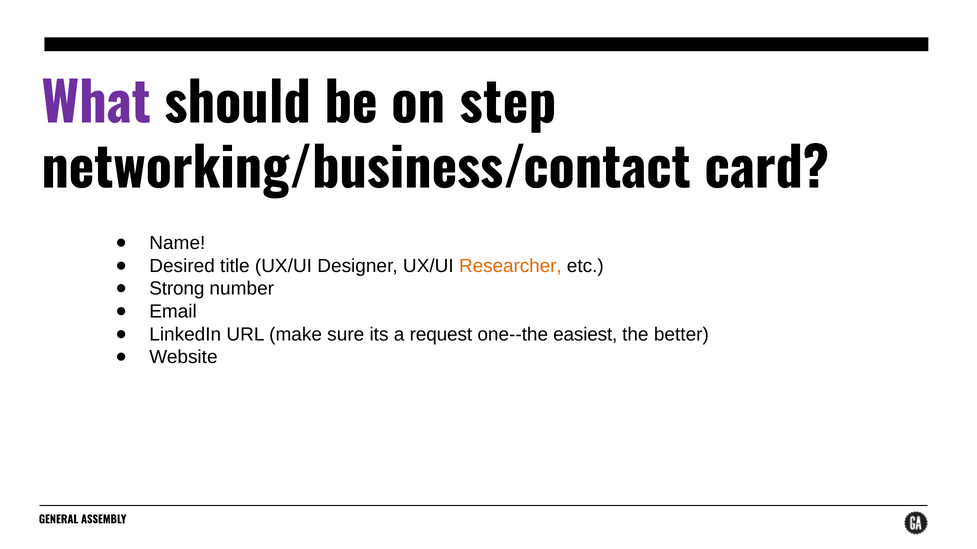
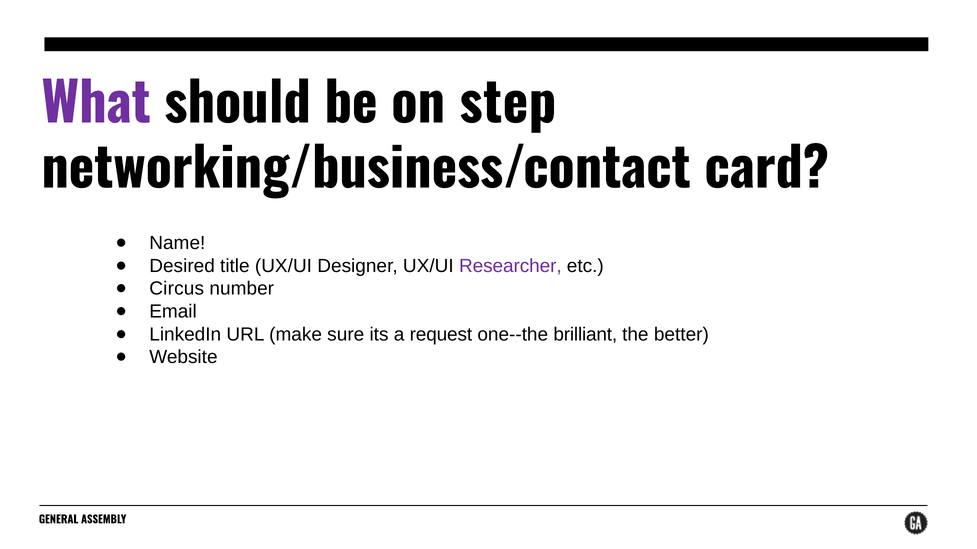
Researcher colour: orange -> purple
Strong: Strong -> Circus
easiest: easiest -> brilliant
